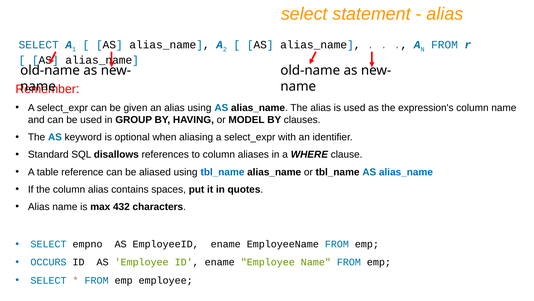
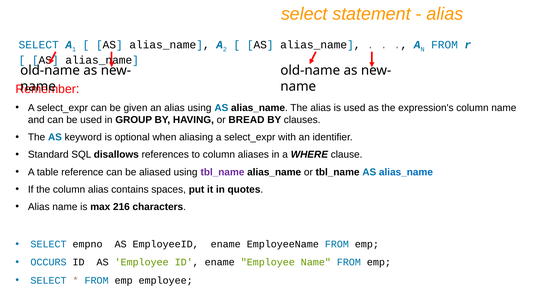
MODEL: MODEL -> BREAD
tbl_name at (222, 172) colour: blue -> purple
432: 432 -> 216
